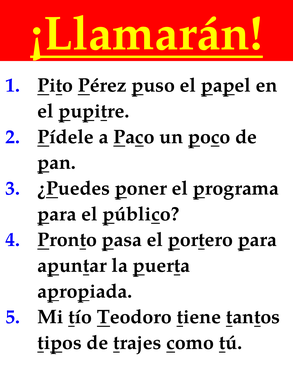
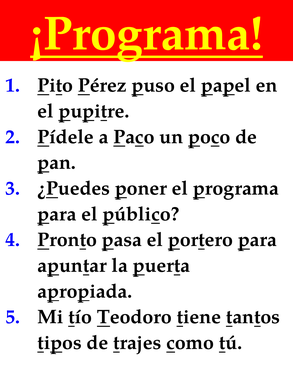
¡Llamarán: ¡Llamarán -> ¡Programa
